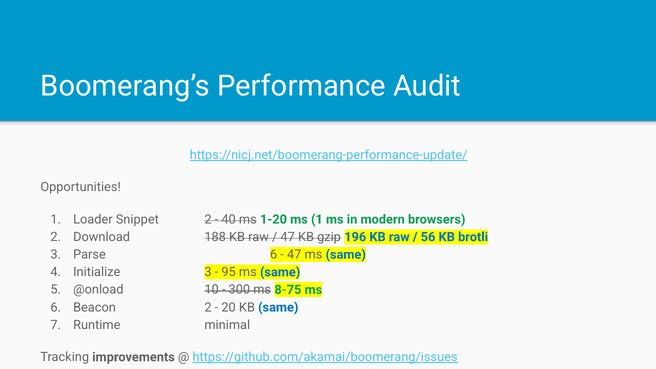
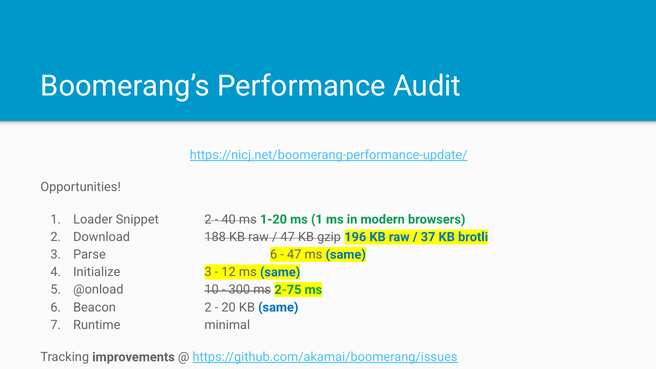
56: 56 -> 37
95: 95 -> 12
8-75: 8-75 -> 2-75
